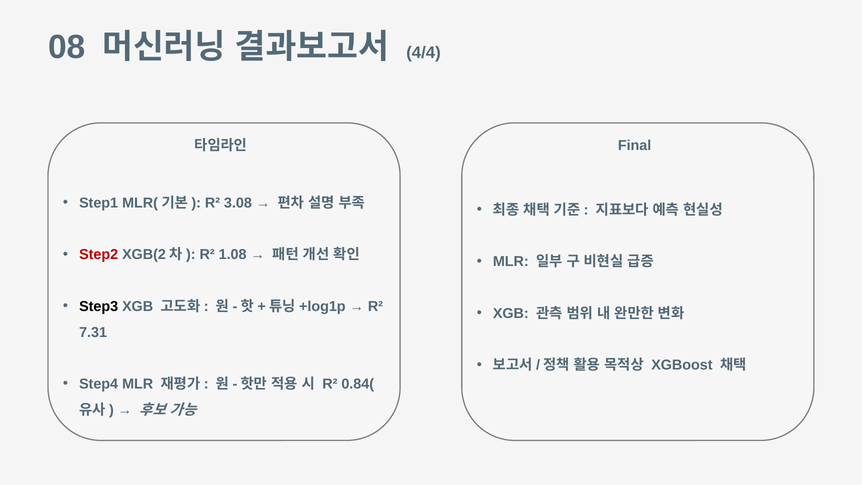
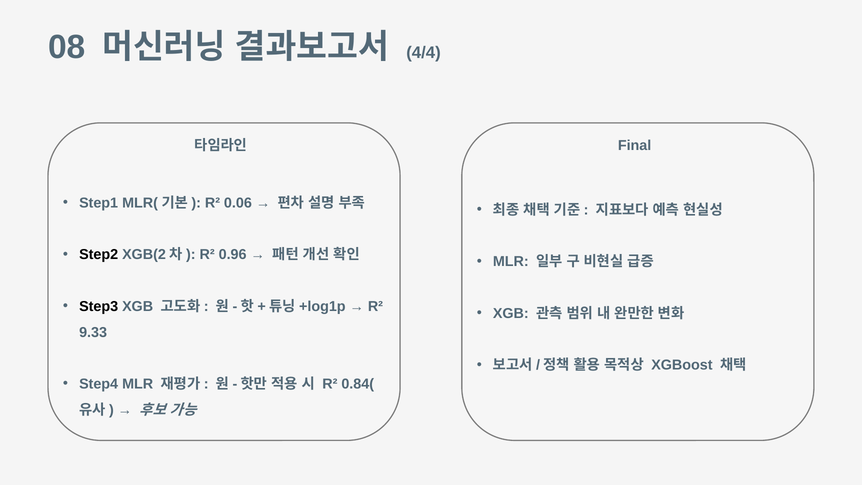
3.08: 3.08 -> 0.06
Step2 colour: red -> black
1.08: 1.08 -> 0.96
7.31: 7.31 -> 9.33
